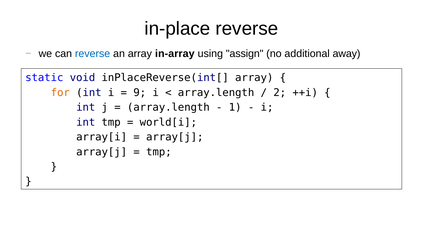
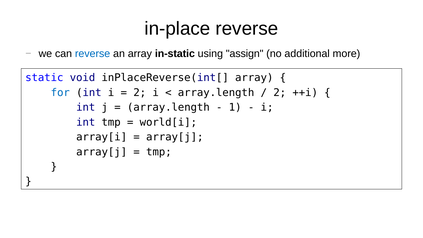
in-array: in-array -> in-static
away: away -> more
for colour: orange -> blue
9 at (140, 93): 9 -> 2
